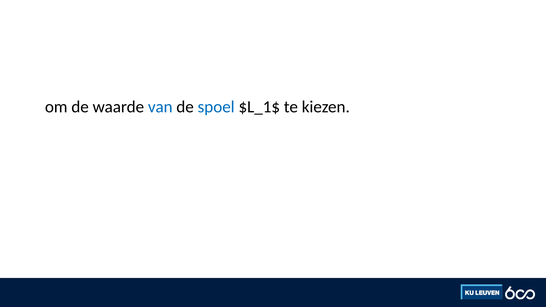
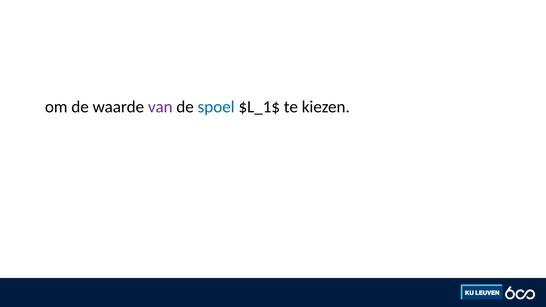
van colour: blue -> purple
